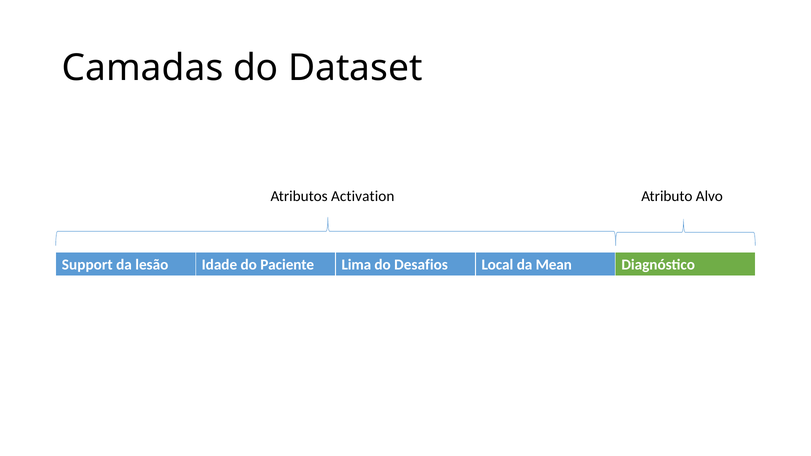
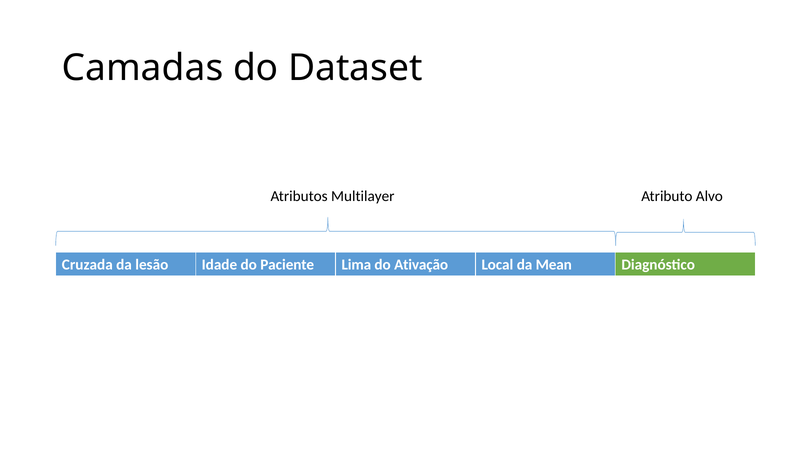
Activation: Activation -> Multilayer
Support: Support -> Cruzada
Desafios: Desafios -> Ativação
